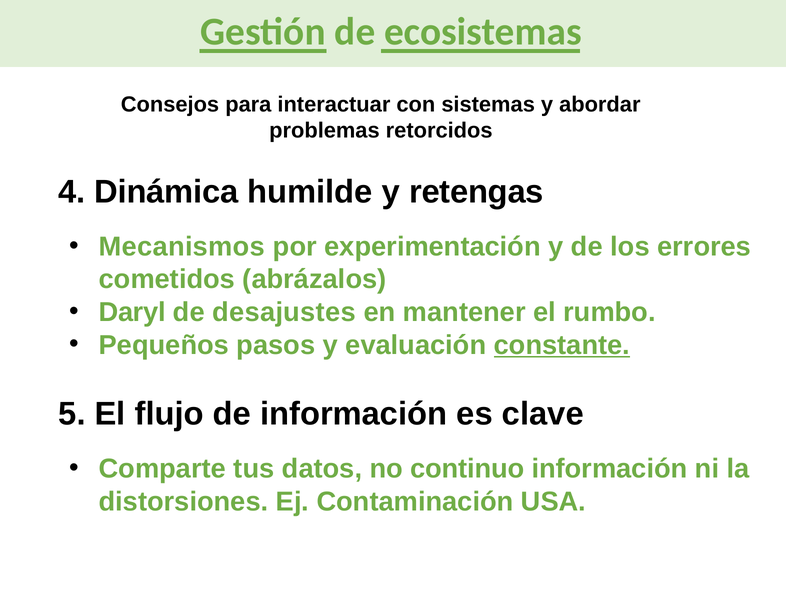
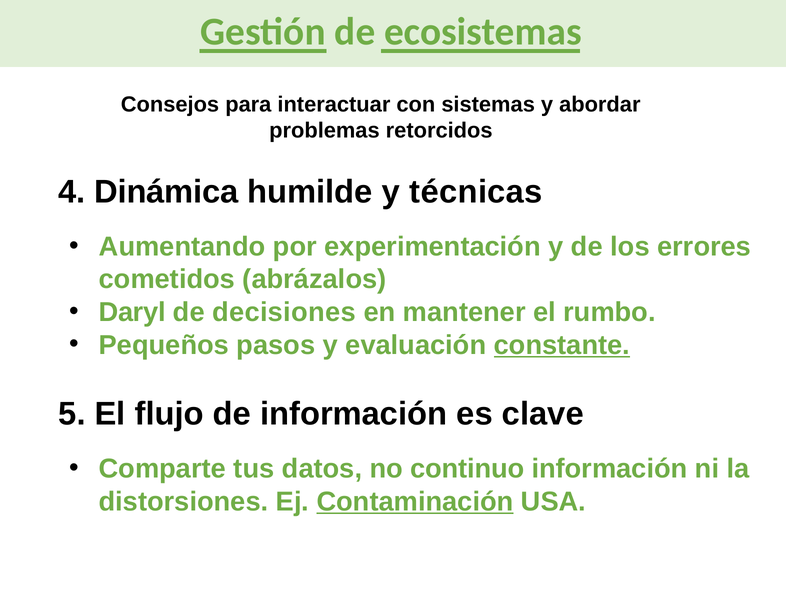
retengas: retengas -> técnicas
Mecanismos: Mecanismos -> Aumentando
desajustes: desajustes -> decisiones
Contaminación underline: none -> present
